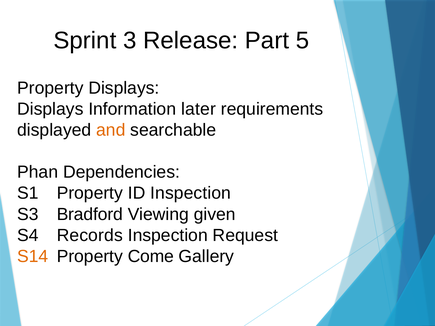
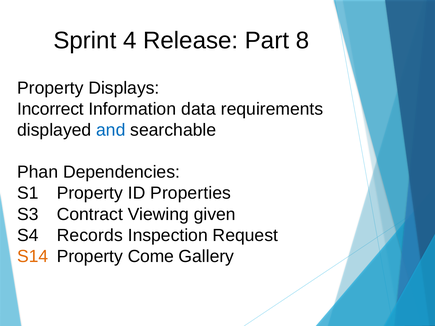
3: 3 -> 4
5: 5 -> 8
Displays at (50, 109): Displays -> Incorrect
later: later -> data
and colour: orange -> blue
ID Inspection: Inspection -> Properties
Bradford: Bradford -> Contract
